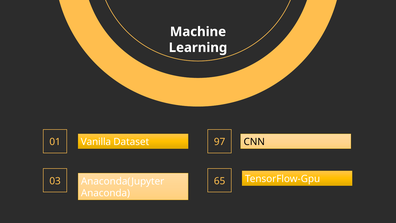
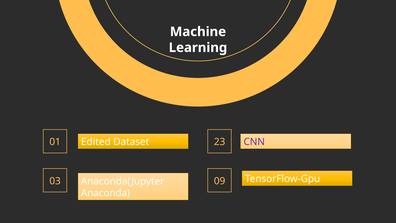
Vanilla: Vanilla -> Edited
CNN colour: black -> purple
97: 97 -> 23
65: 65 -> 09
